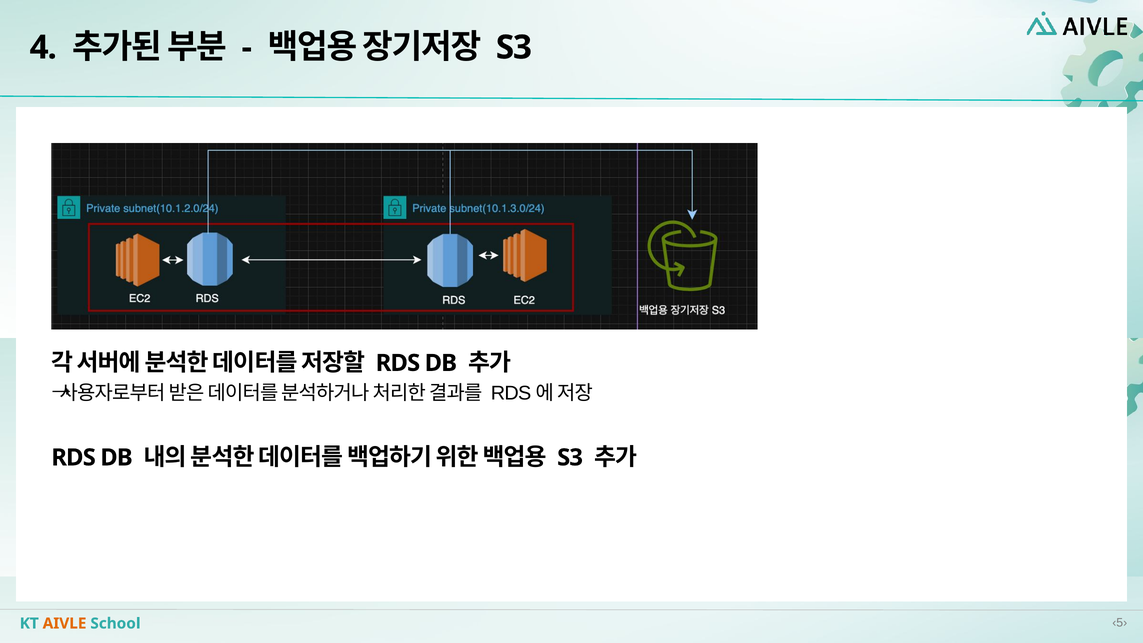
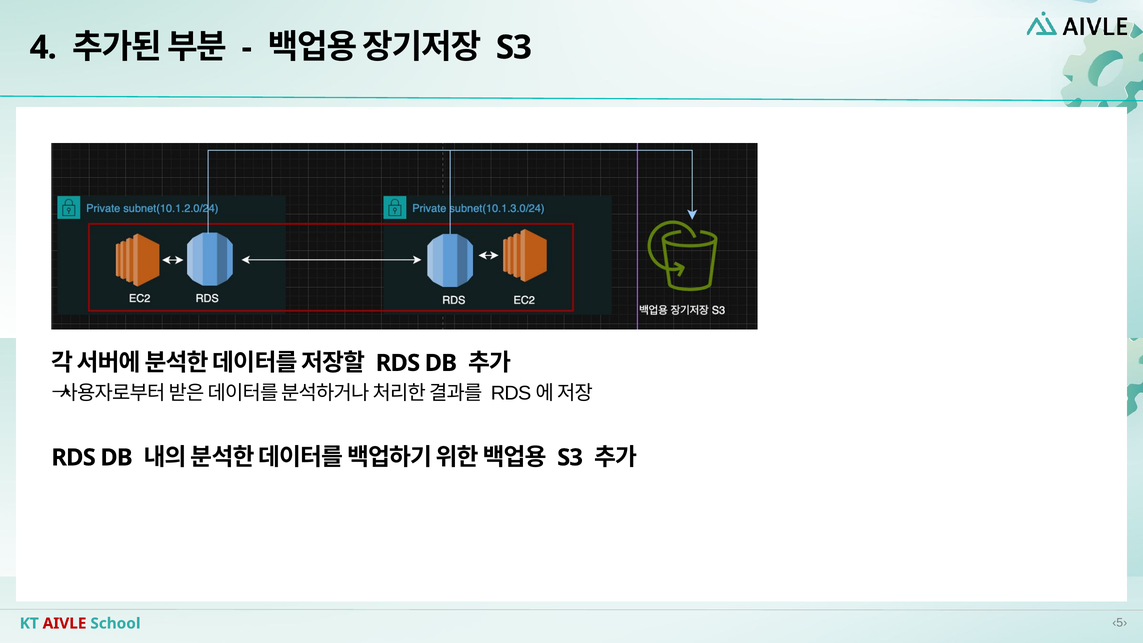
AIVLE colour: orange -> red
